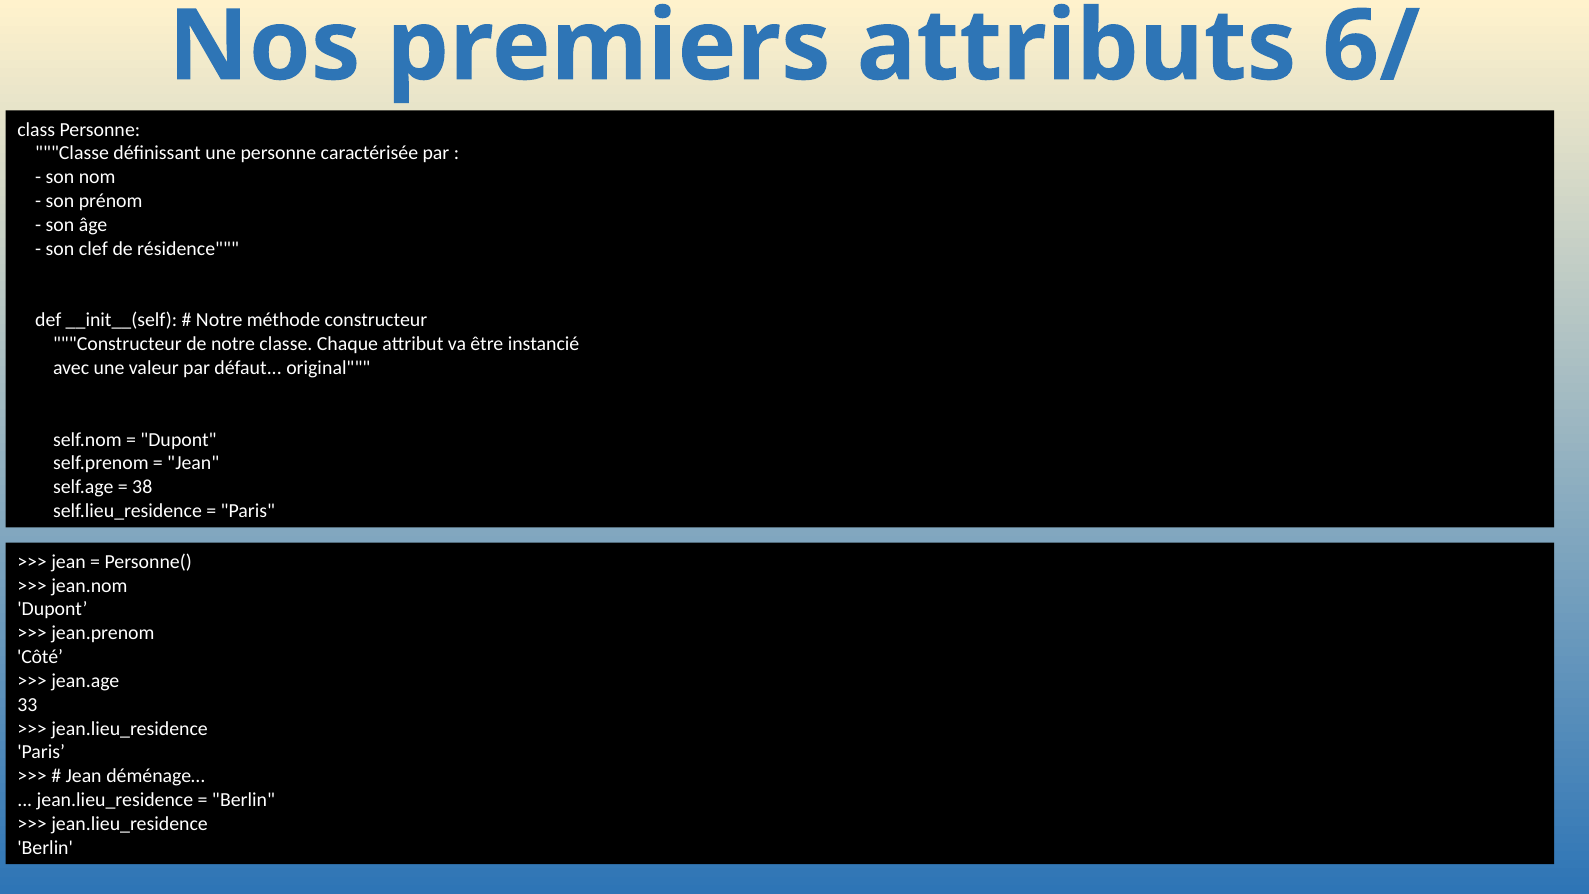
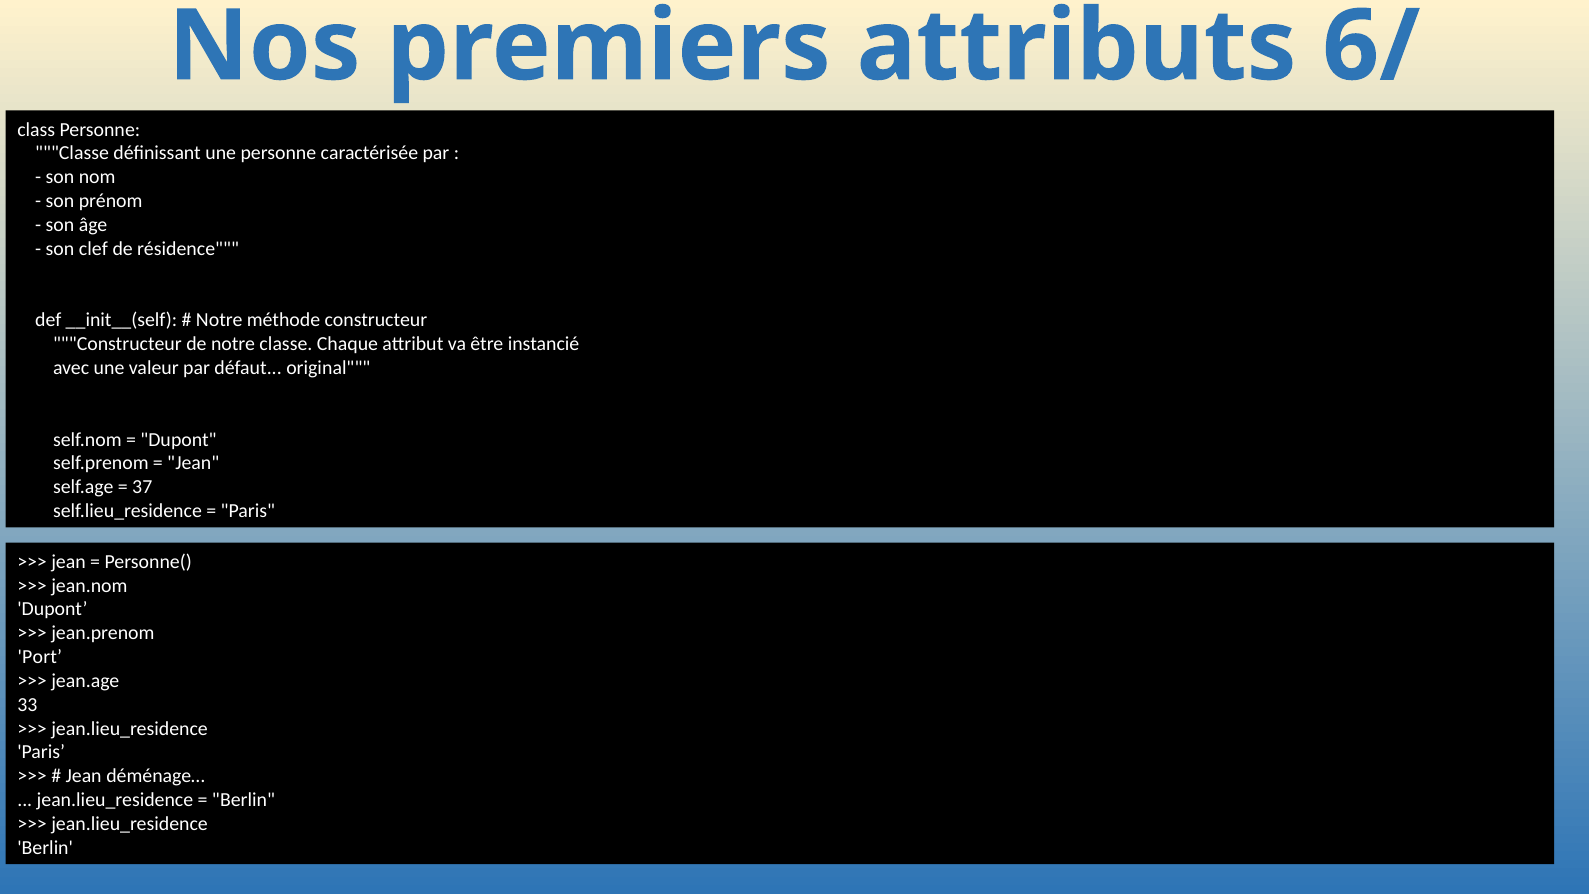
38: 38 -> 37
Côté: Côté -> Port
